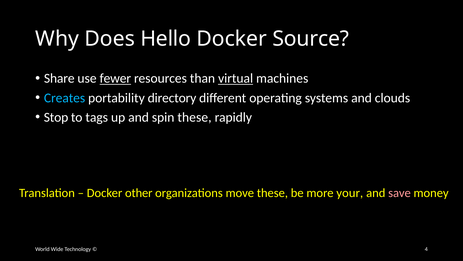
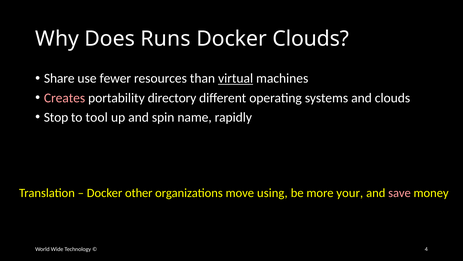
Hello: Hello -> Runs
Docker Source: Source -> Clouds
fewer underline: present -> none
Creates colour: light blue -> pink
tags: tags -> tool
spin these: these -> name
move these: these -> using
